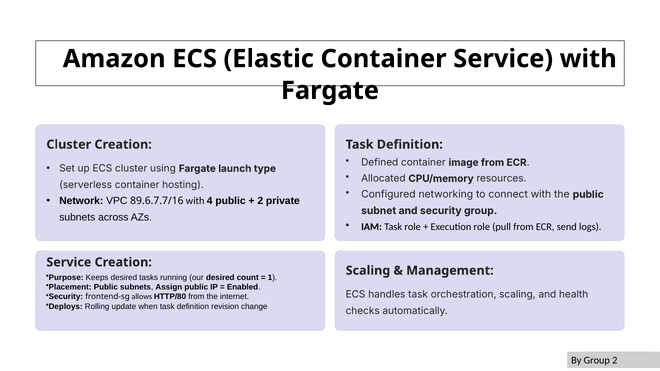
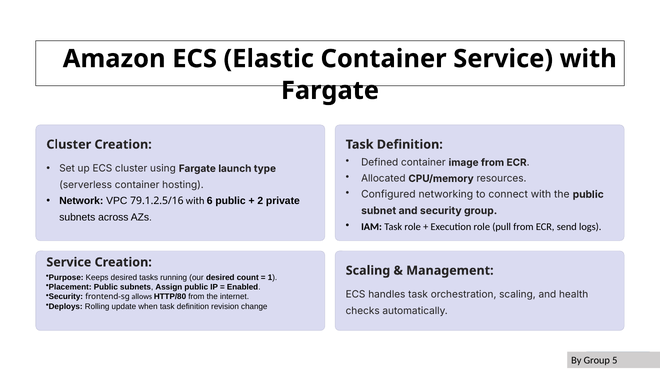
89.6.7.7/16: 89.6.7.7/16 -> 79.1.2.5/16
4: 4 -> 6
Group 2: 2 -> 5
